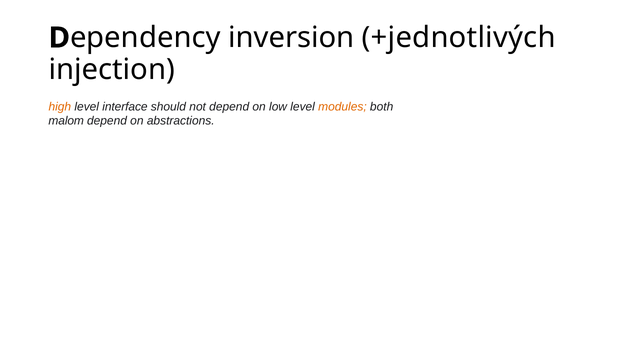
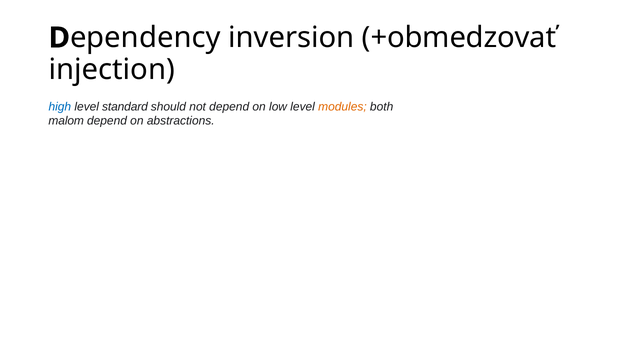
+jednotlivých: +jednotlivých -> +obmedzovať
high colour: orange -> blue
interface: interface -> standard
